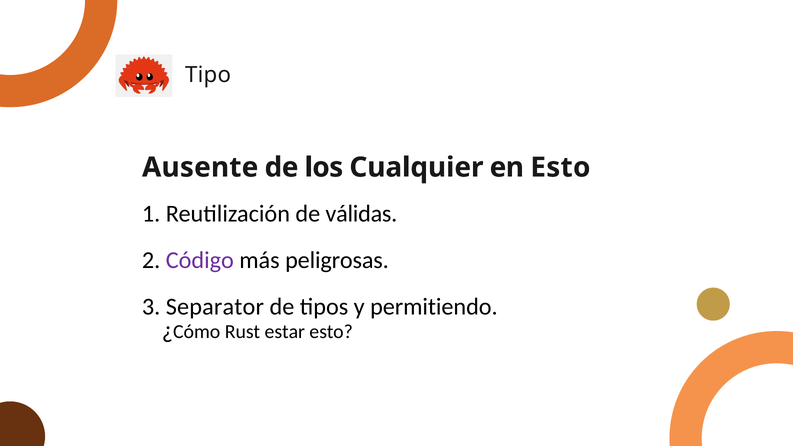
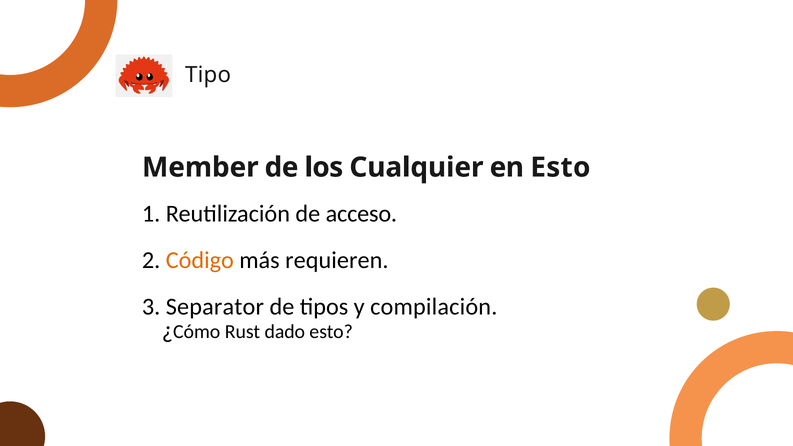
Ausente: Ausente -> Member
válidas: válidas -> acceso
Código colour: purple -> orange
peligrosas: peligrosas -> requieren
permitiendo: permitiendo -> compilación
estar: estar -> dado
